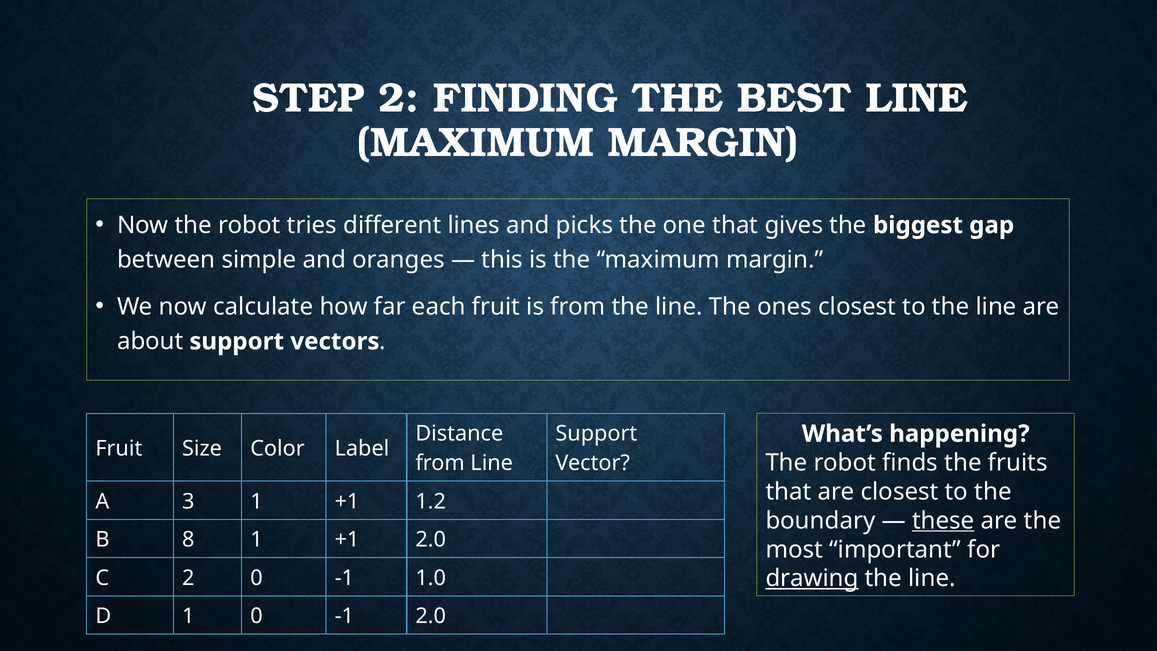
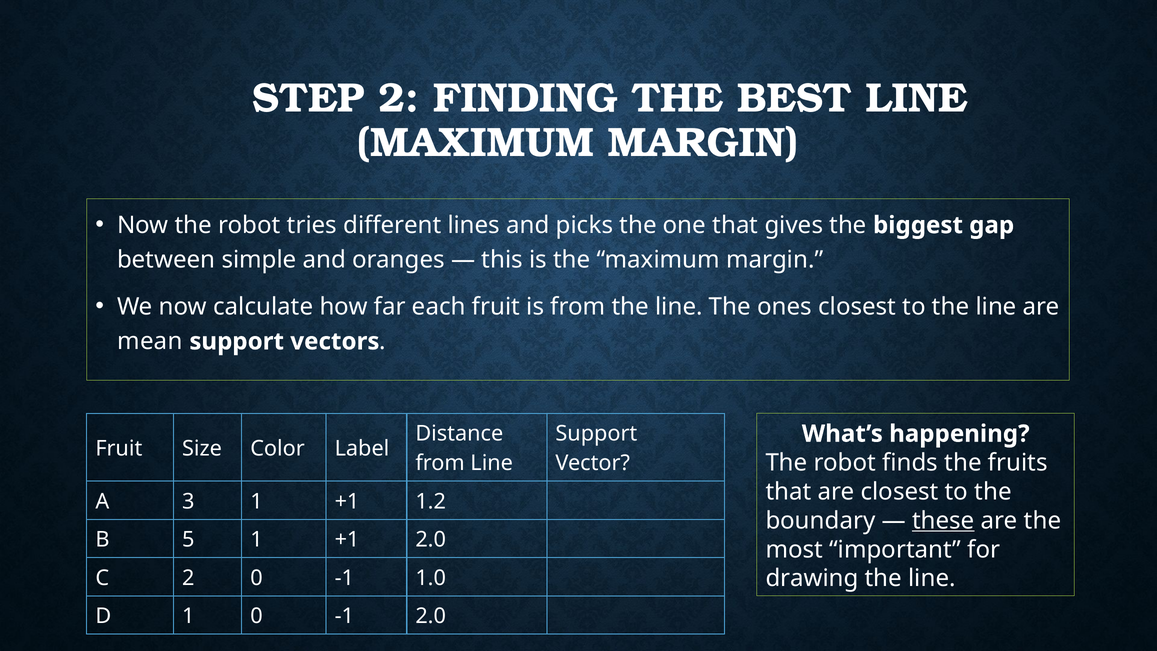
about: about -> mean
8: 8 -> 5
drawing underline: present -> none
